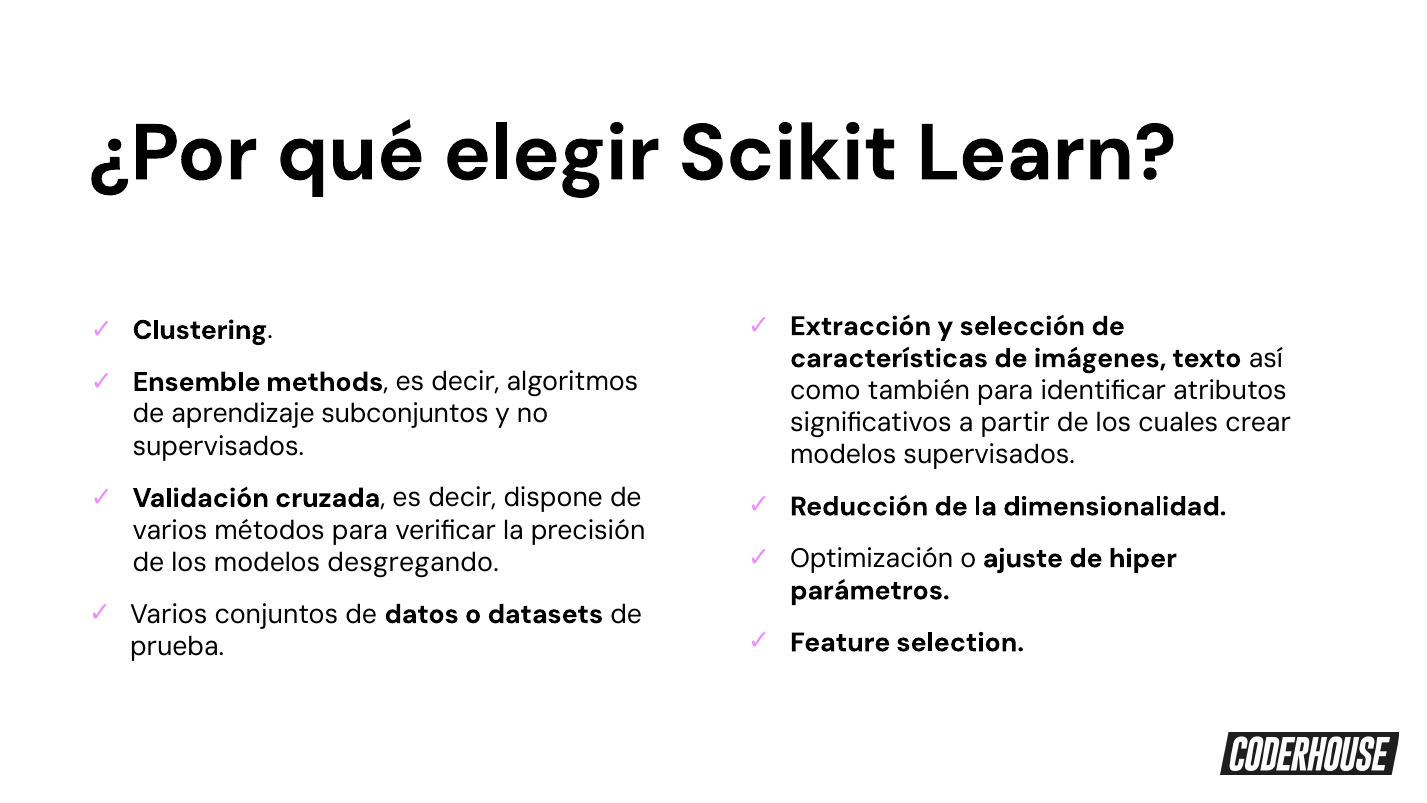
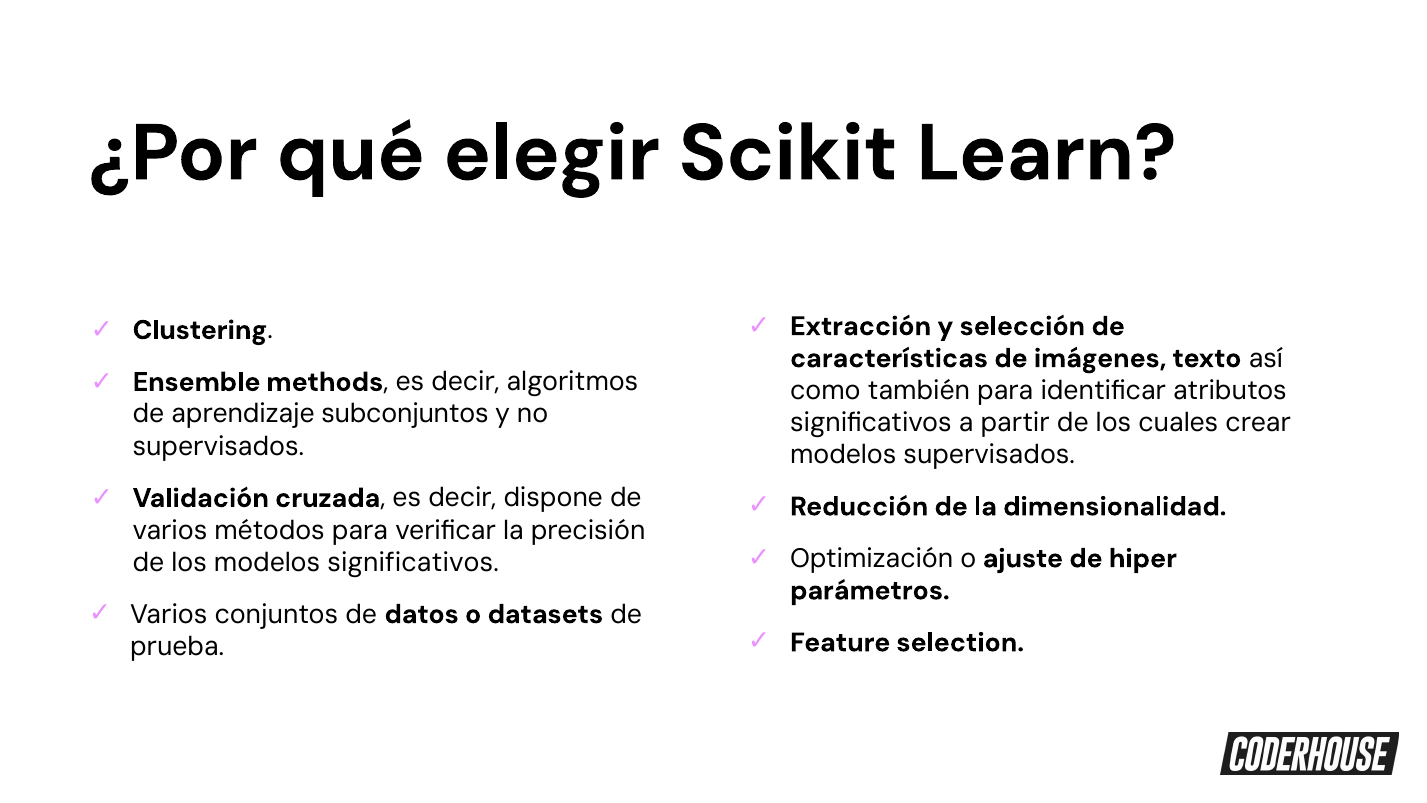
modelos desgregando: desgregando -> significativos
